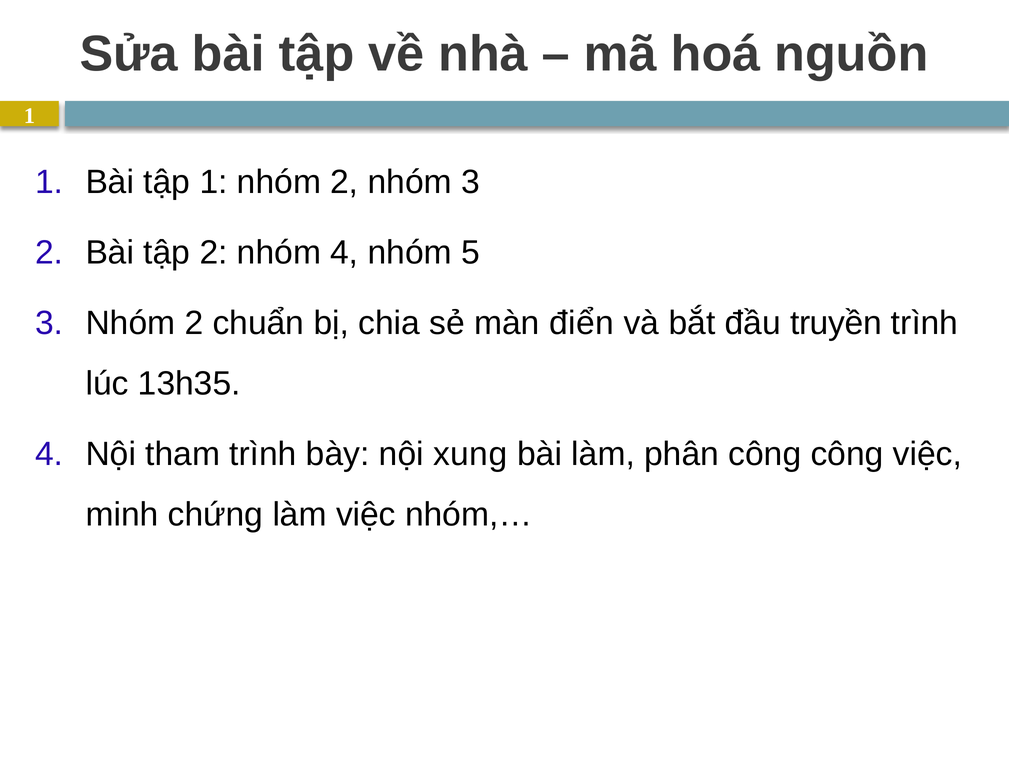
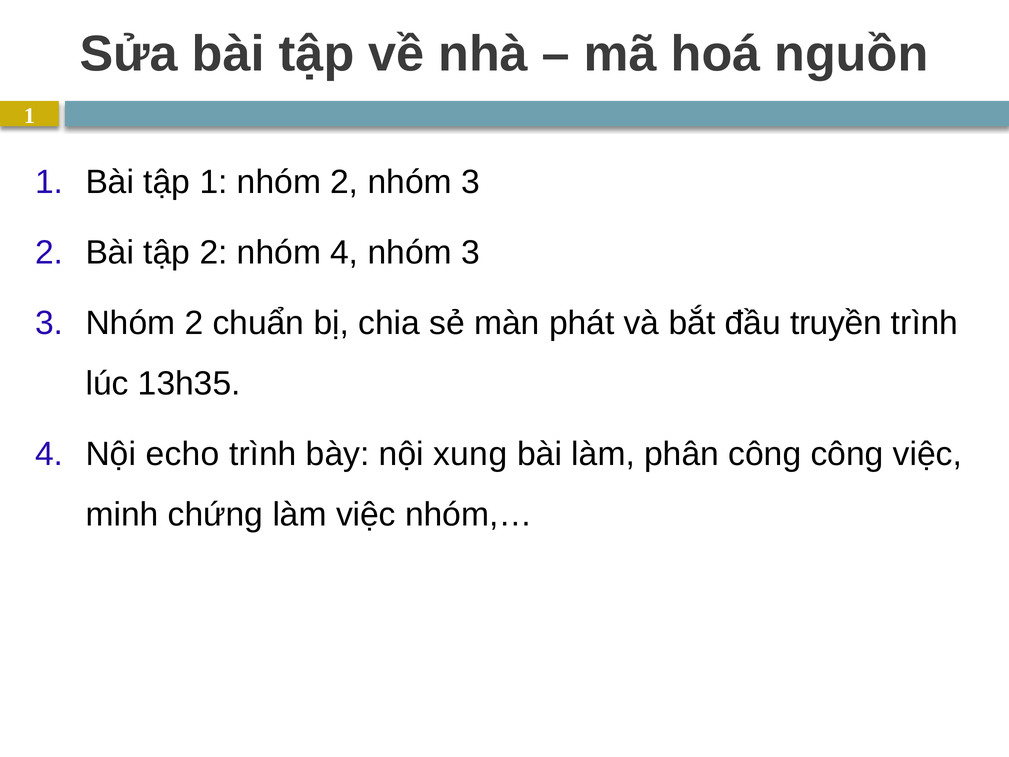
4 nhóm 5: 5 -> 3
điển: điển -> phát
tham: tham -> echo
